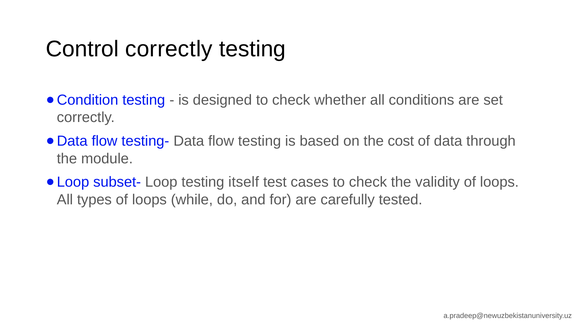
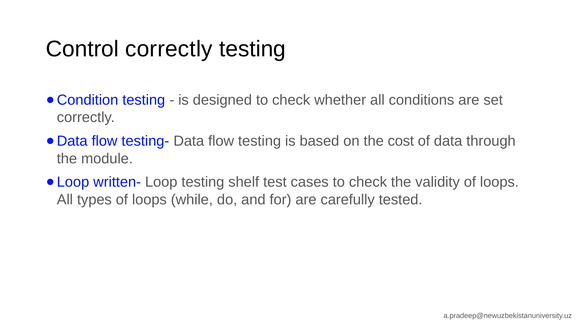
subset-: subset- -> written-
itself: itself -> shelf
